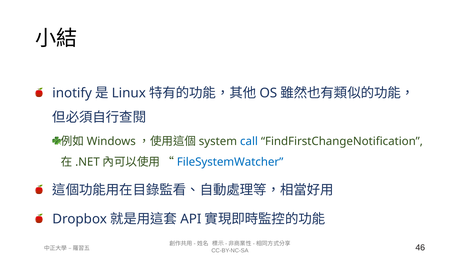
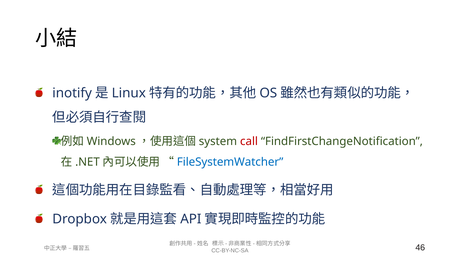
call colour: blue -> red
